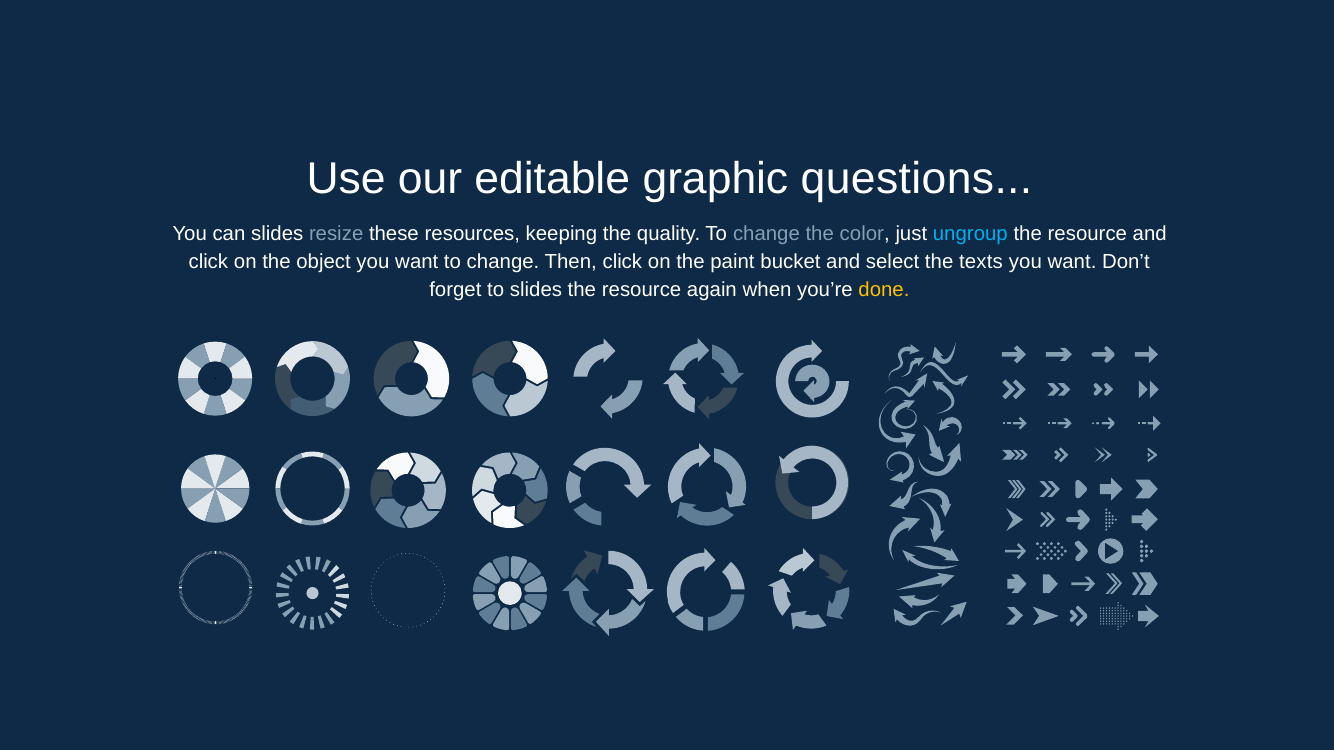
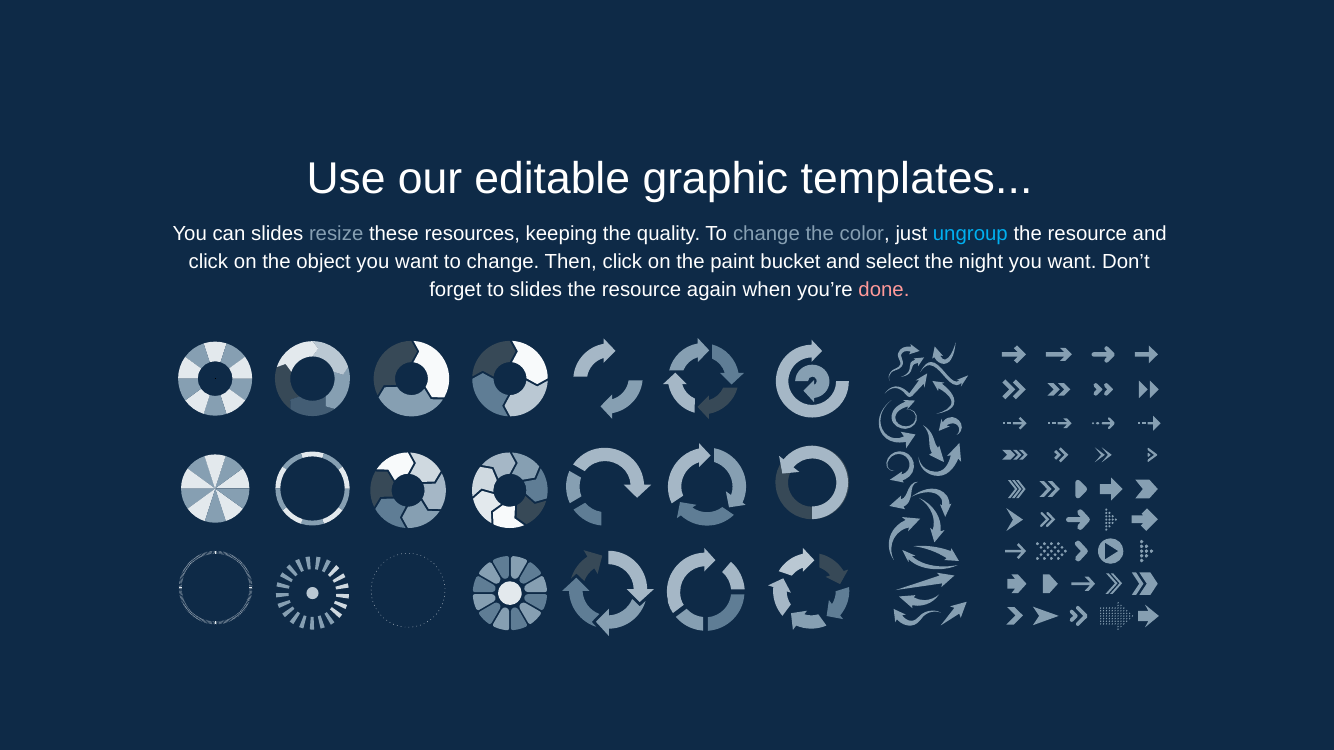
questions: questions -> templates
texts: texts -> night
done colour: yellow -> pink
